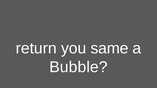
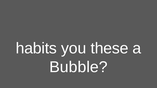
return: return -> habits
same: same -> these
